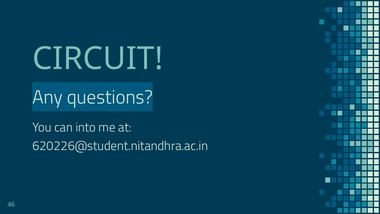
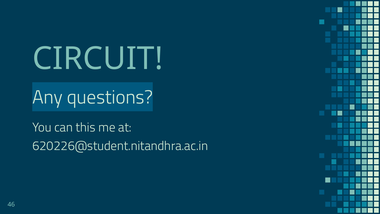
into: into -> this
